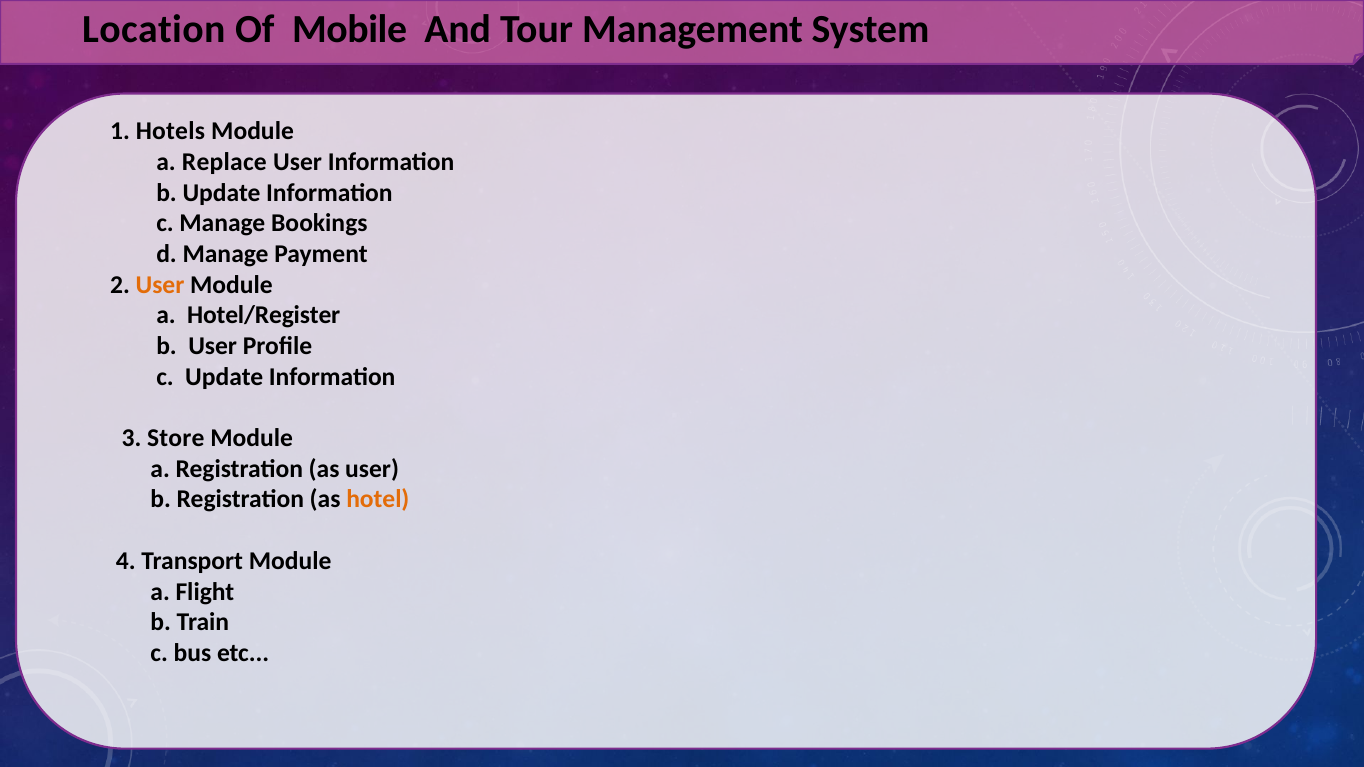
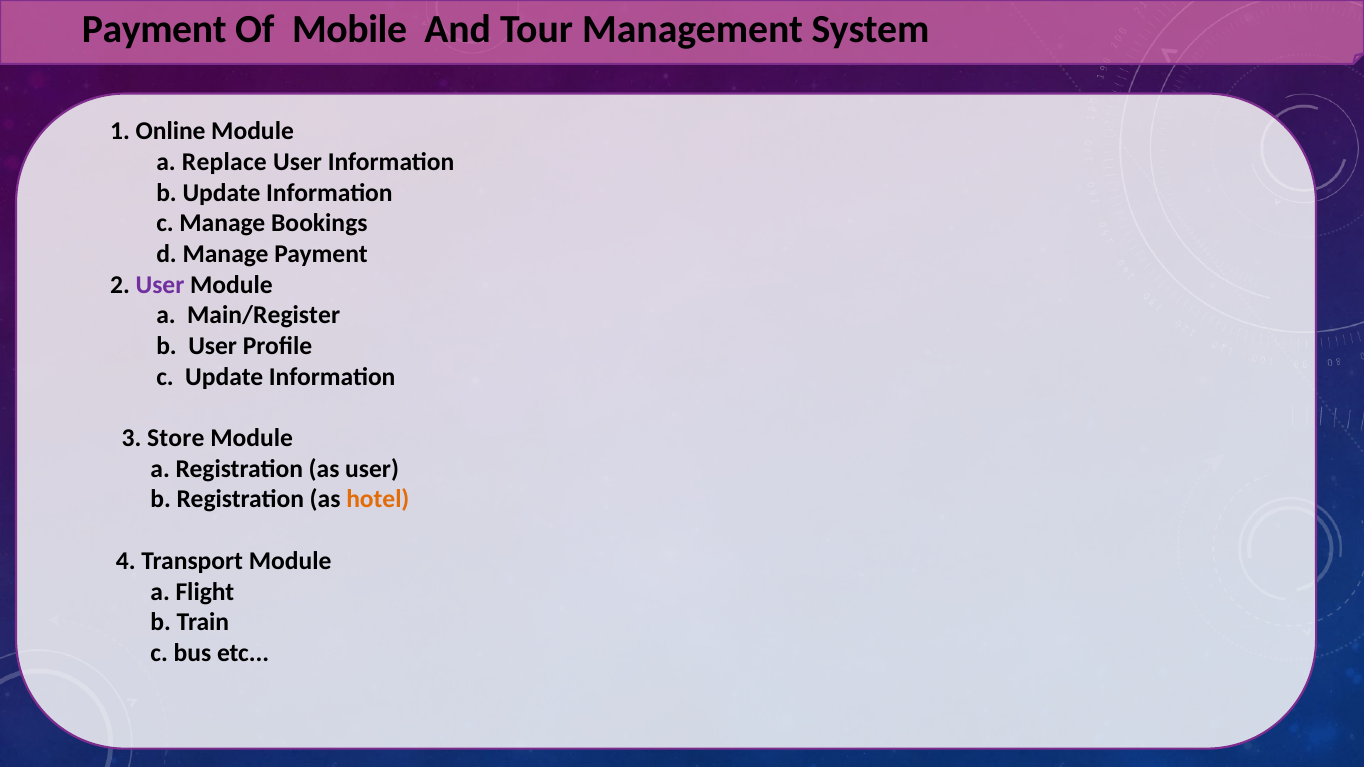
Location at (154, 29): Location -> Payment
Hotels: Hotels -> Online
User at (160, 285) colour: orange -> purple
Hotel/Register: Hotel/Register -> Main/Register
